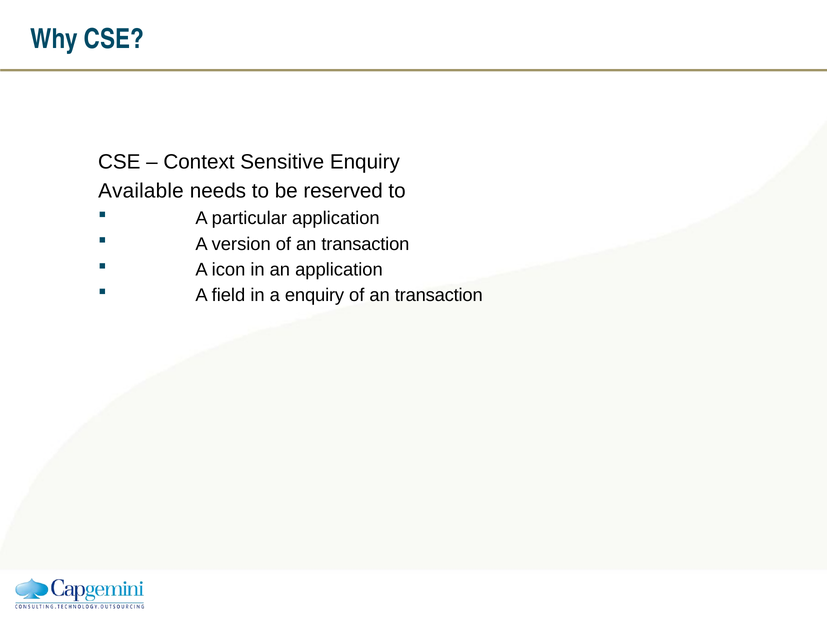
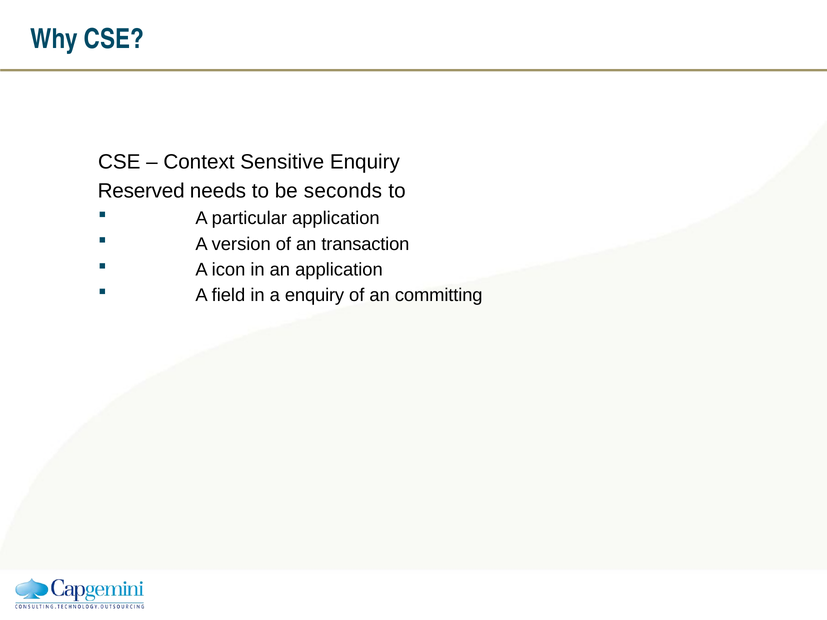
Available: Available -> Reserved
reserved: reserved -> seconds
transaction at (439, 296): transaction -> committing
